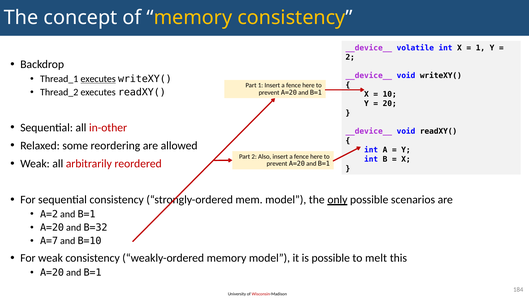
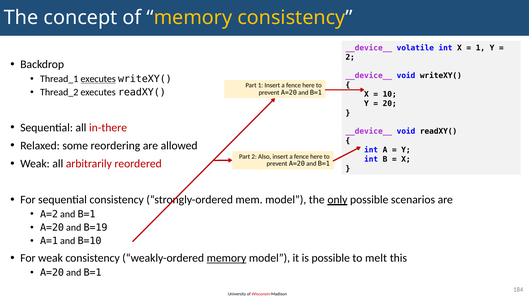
in-other: in-other -> in-there
B=32: B=32 -> B=19
A=7: A=7 -> A=1
memory at (227, 258) underline: none -> present
